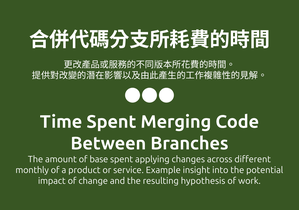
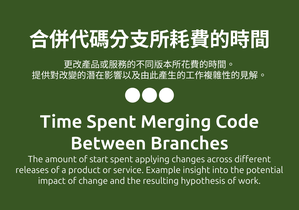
base: base -> start
monthly: monthly -> releases
